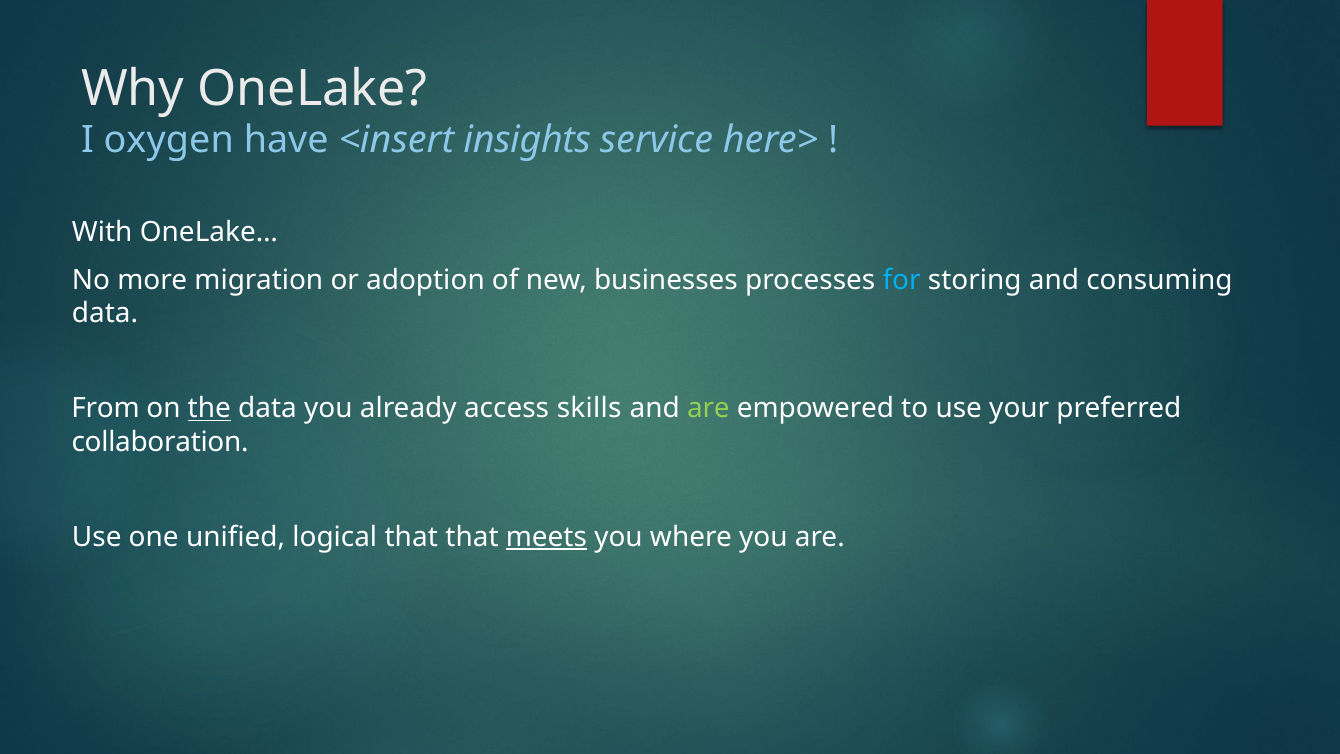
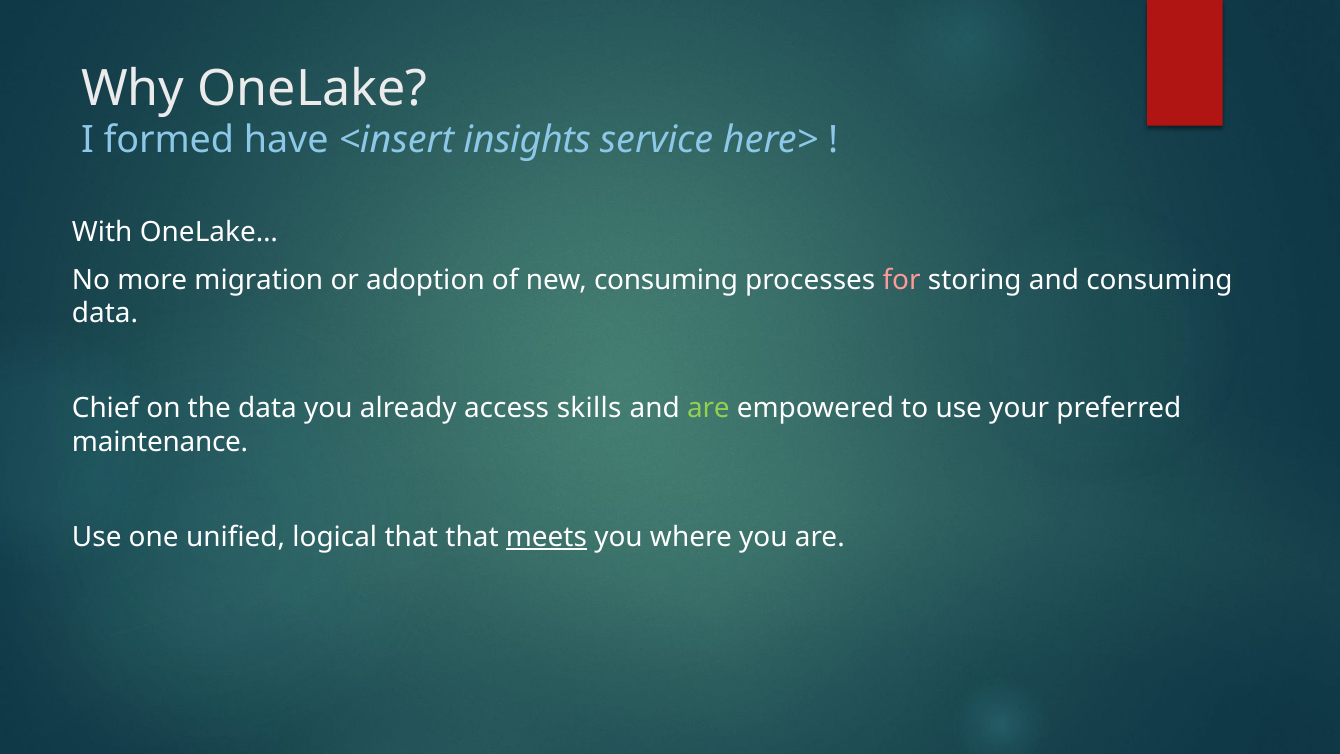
oxygen: oxygen -> formed
new businesses: businesses -> consuming
for colour: light blue -> pink
From: From -> Chief
the underline: present -> none
collaboration: collaboration -> maintenance
